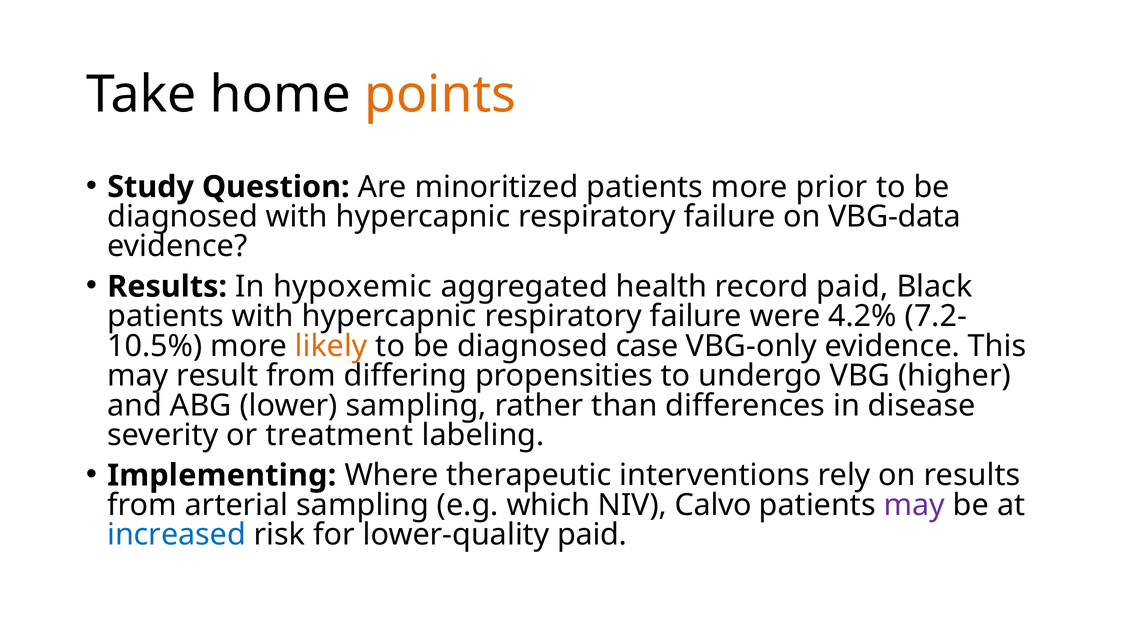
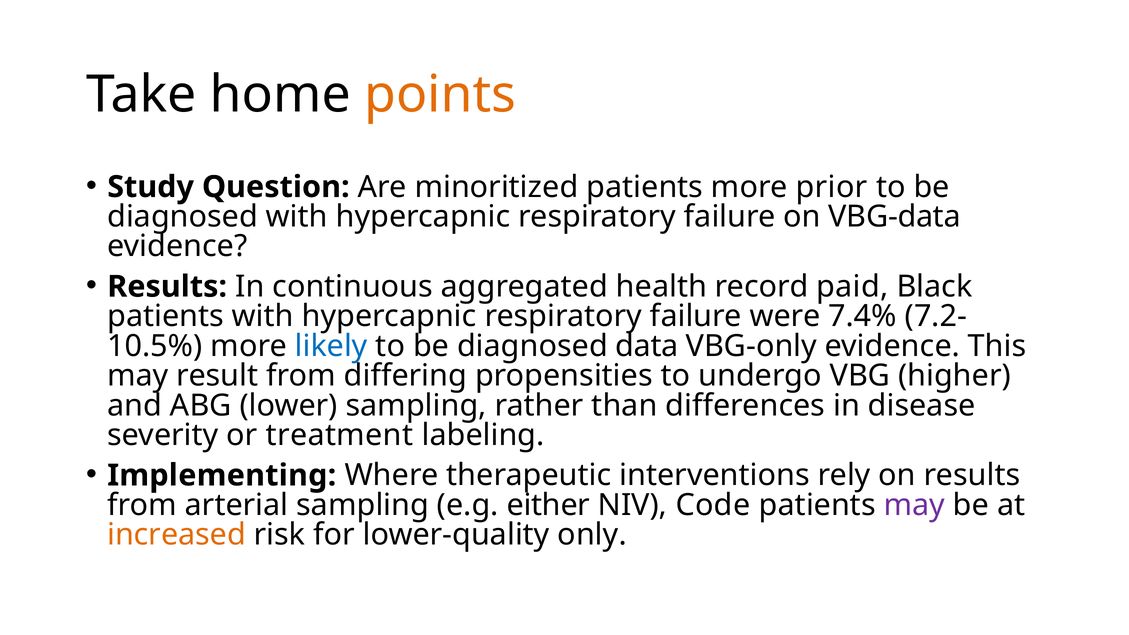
hypoxemic: hypoxemic -> continuous
4.2%: 4.2% -> 7.4%
likely colour: orange -> blue
case: case -> data
which: which -> either
Calvo: Calvo -> Code
increased colour: blue -> orange
lower-quality paid: paid -> only
